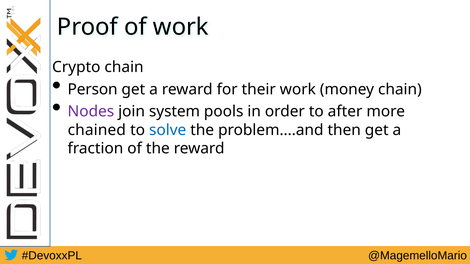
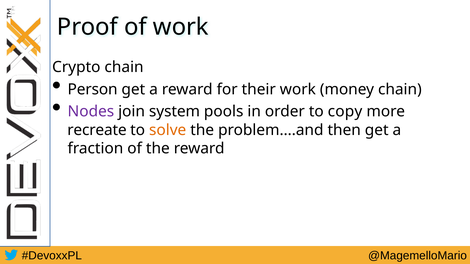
after: after -> copy
chained: chained -> recreate
solve colour: blue -> orange
